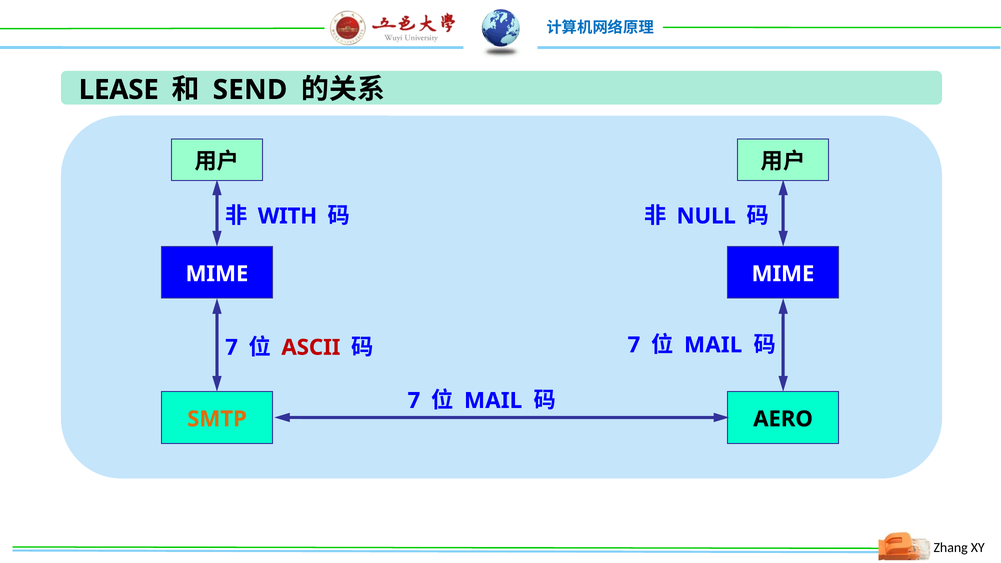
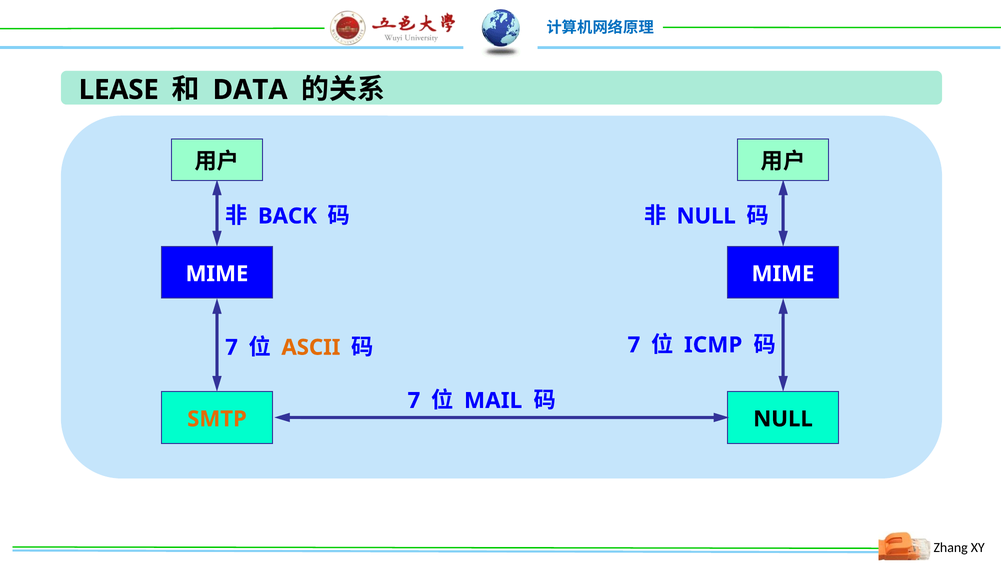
SEND: SEND -> DATA
WITH: WITH -> BACK
MAIL at (713, 345): MAIL -> ICMP
ASCII colour: red -> orange
AERO at (783, 419): AERO -> NULL
